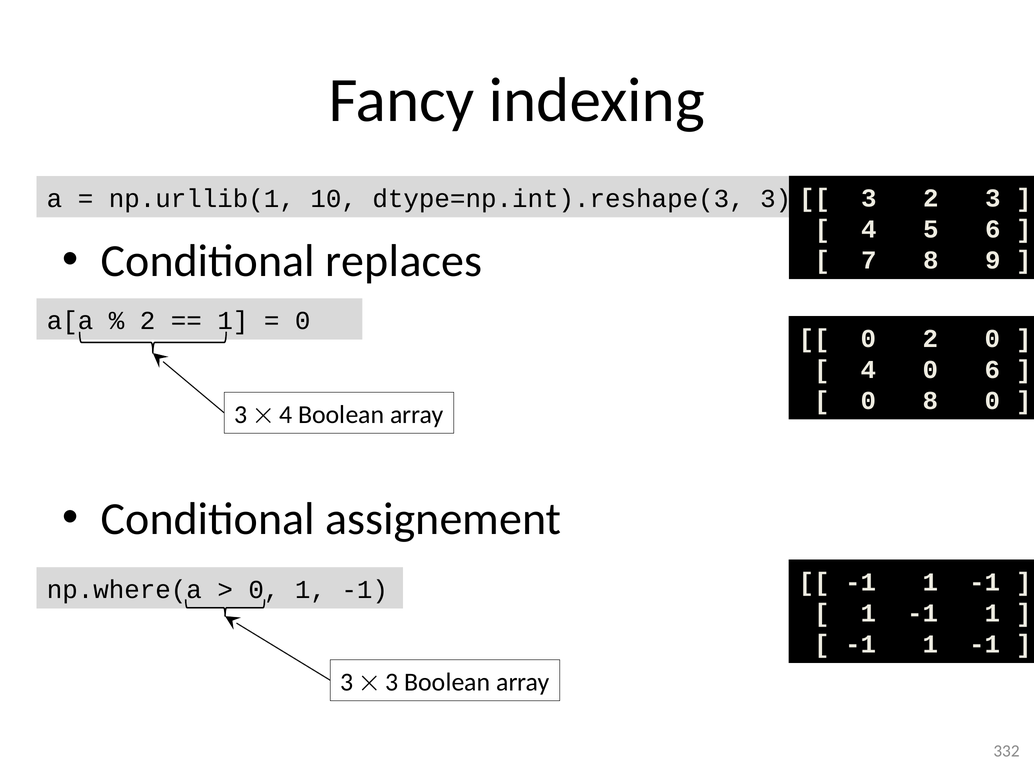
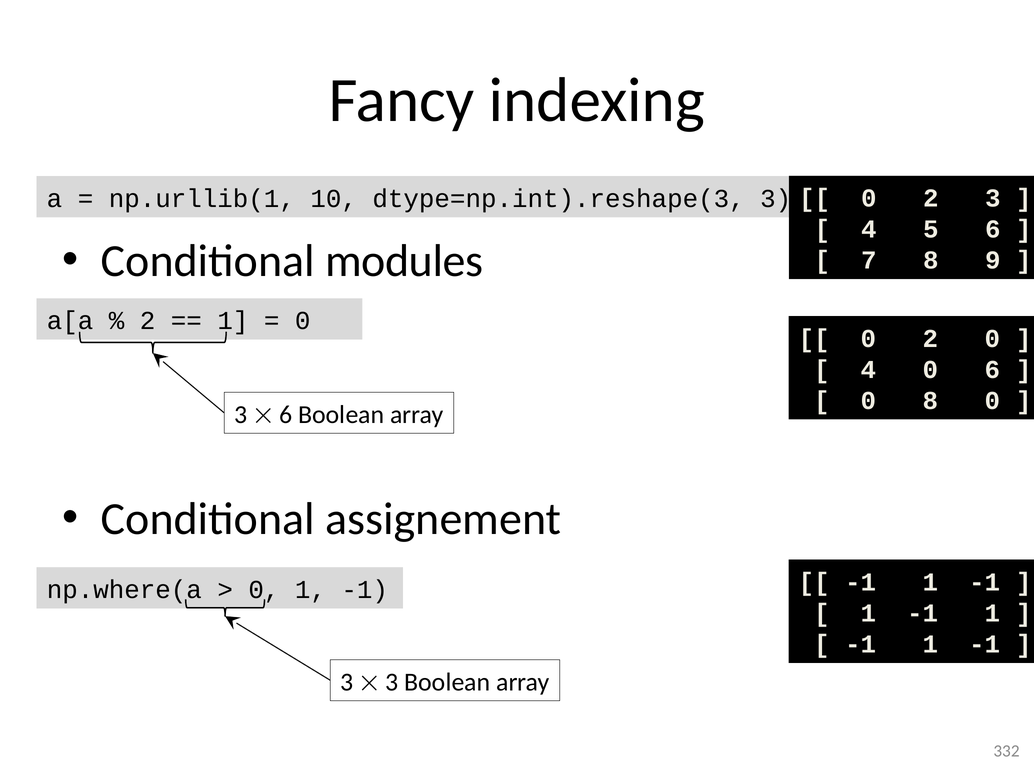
3 at (869, 198): 3 -> 0
replaces: replaces -> modules
4 at (286, 414): 4 -> 6
